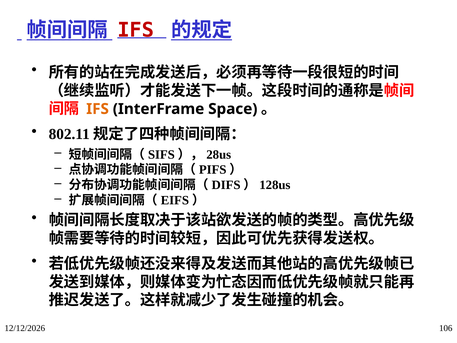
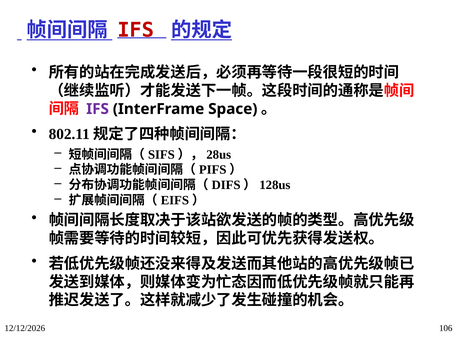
IFS at (98, 109) colour: orange -> purple
